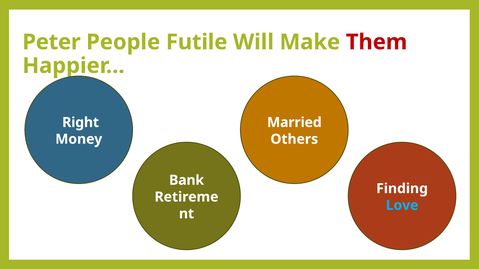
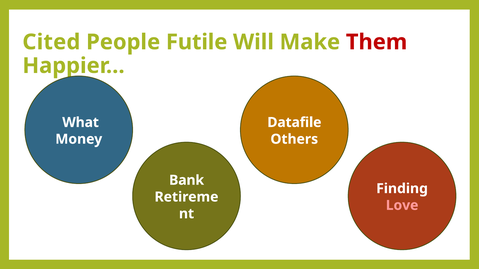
Peter: Peter -> Cited
Right: Right -> What
Married: Married -> Datafile
Love colour: light blue -> pink
